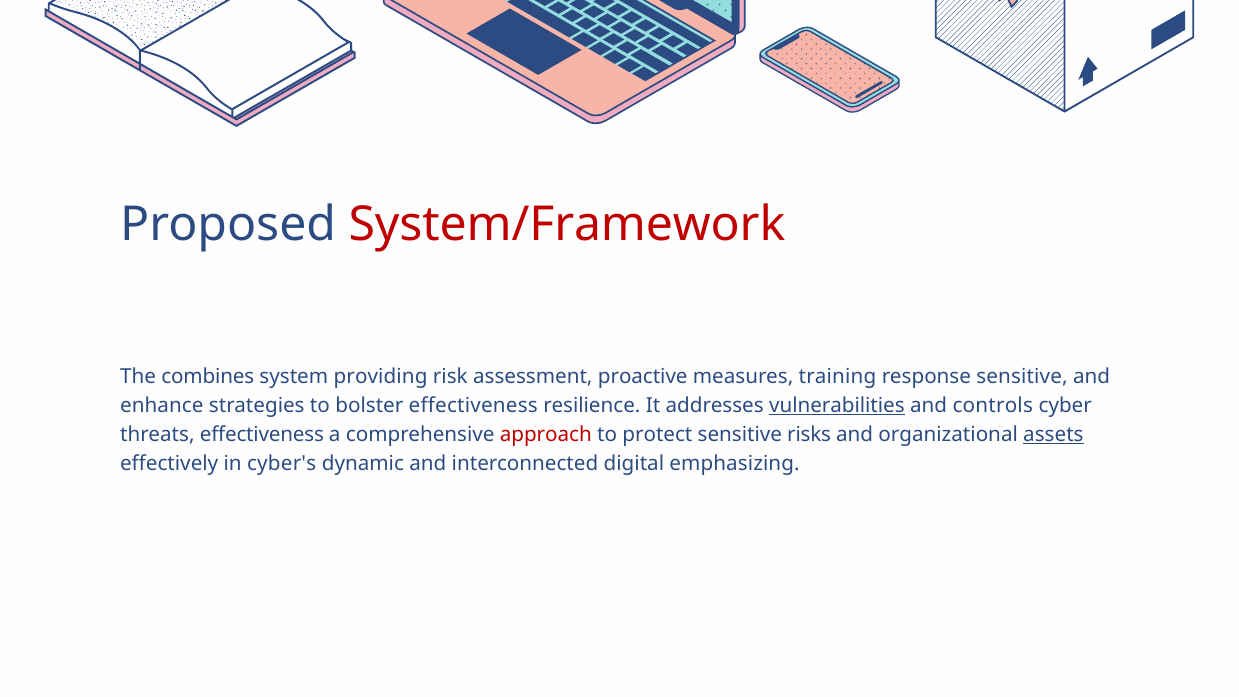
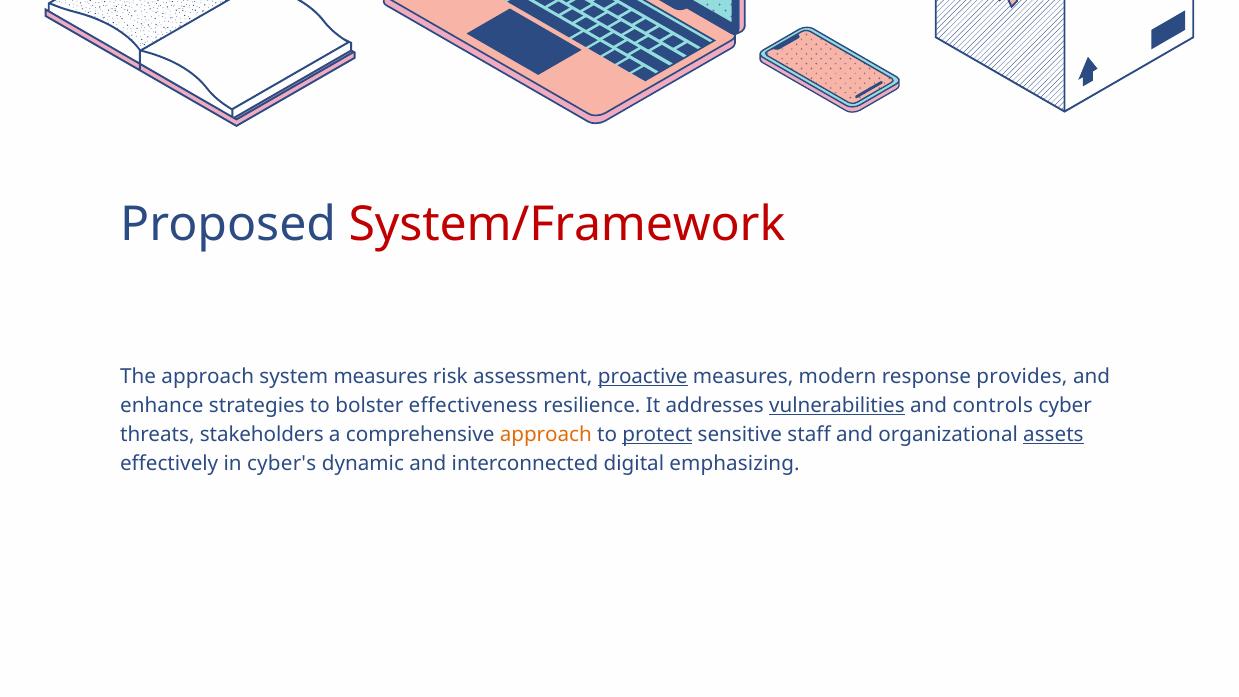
The combines: combines -> approach
system providing: providing -> measures
proactive underline: none -> present
training: training -> modern
response sensitive: sensitive -> provides
threats effectiveness: effectiveness -> stakeholders
approach at (546, 435) colour: red -> orange
protect underline: none -> present
risks: risks -> staff
